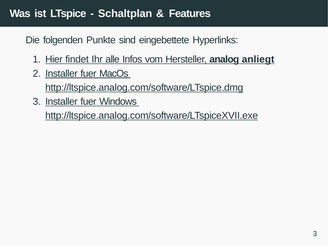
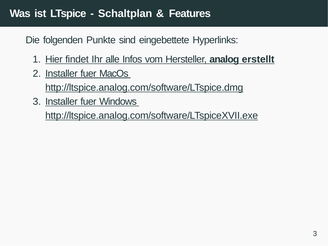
anliegt: anliegt -> erstellt
